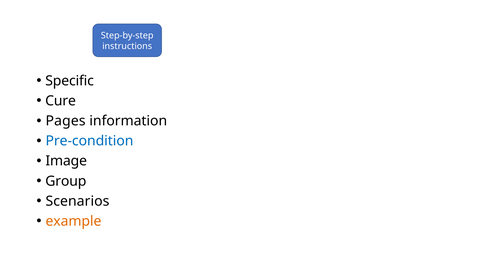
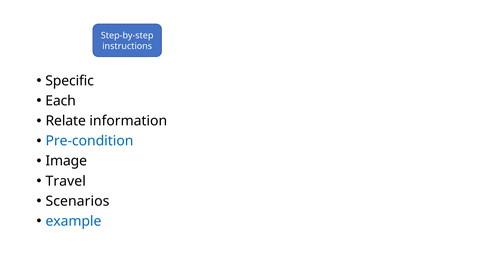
Cure: Cure -> Each
Pages: Pages -> Relate
Group: Group -> Travel
example colour: orange -> blue
